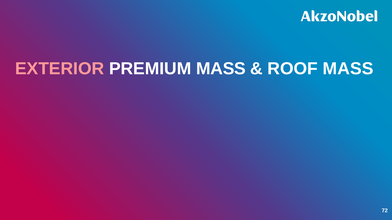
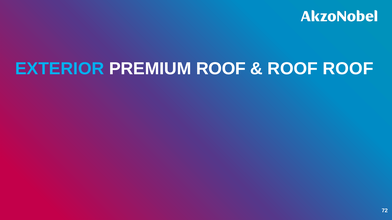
EXTERIOR colour: pink -> light blue
PREMIUM MASS: MASS -> ROOF
ROOF MASS: MASS -> ROOF
